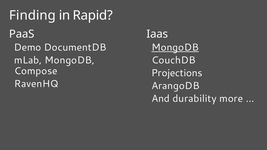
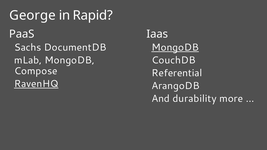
Finding: Finding -> George
Demo: Demo -> Sachs
Projections: Projections -> Referential
RavenHQ underline: none -> present
